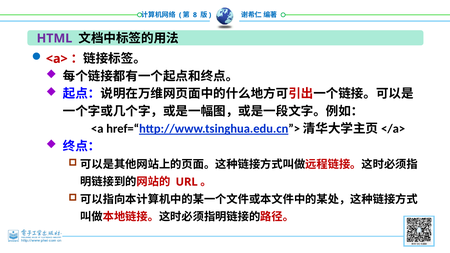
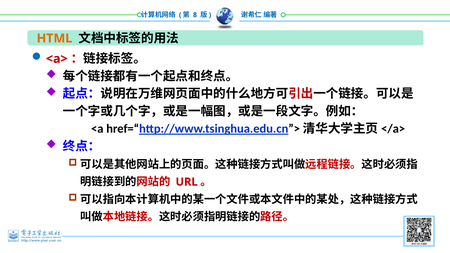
HTML colour: purple -> orange
